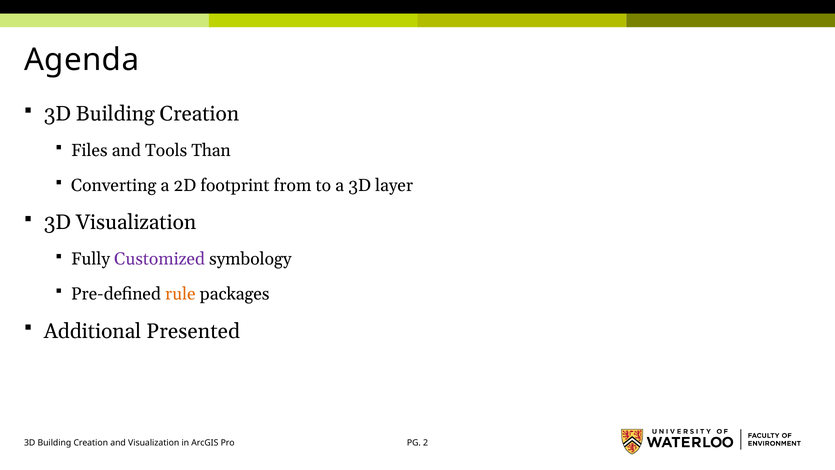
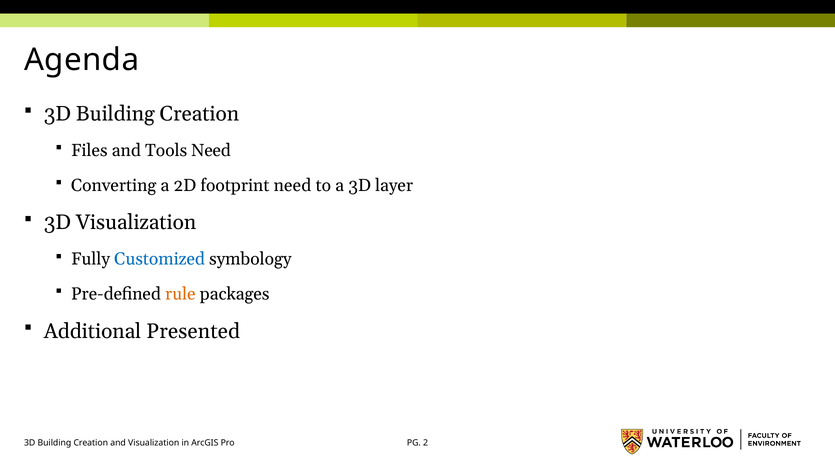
Tools Than: Than -> Need
footprint from: from -> need
Customized colour: purple -> blue
